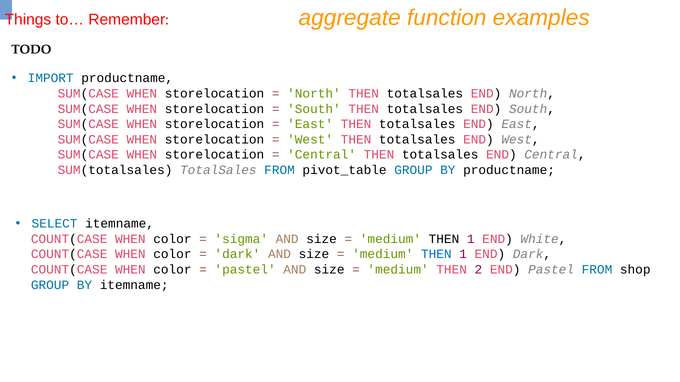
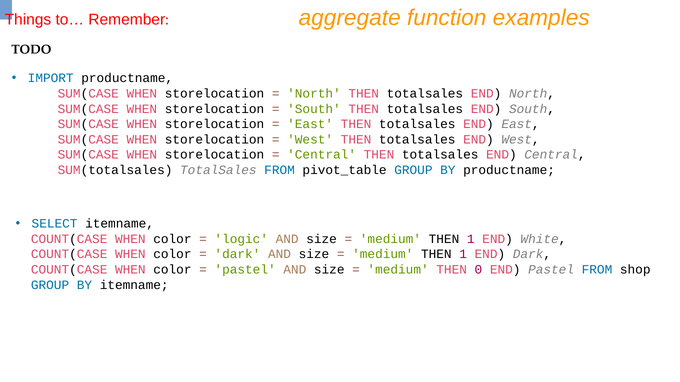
sigma: sigma -> logic
THEN at (436, 255) colour: blue -> black
2: 2 -> 0
